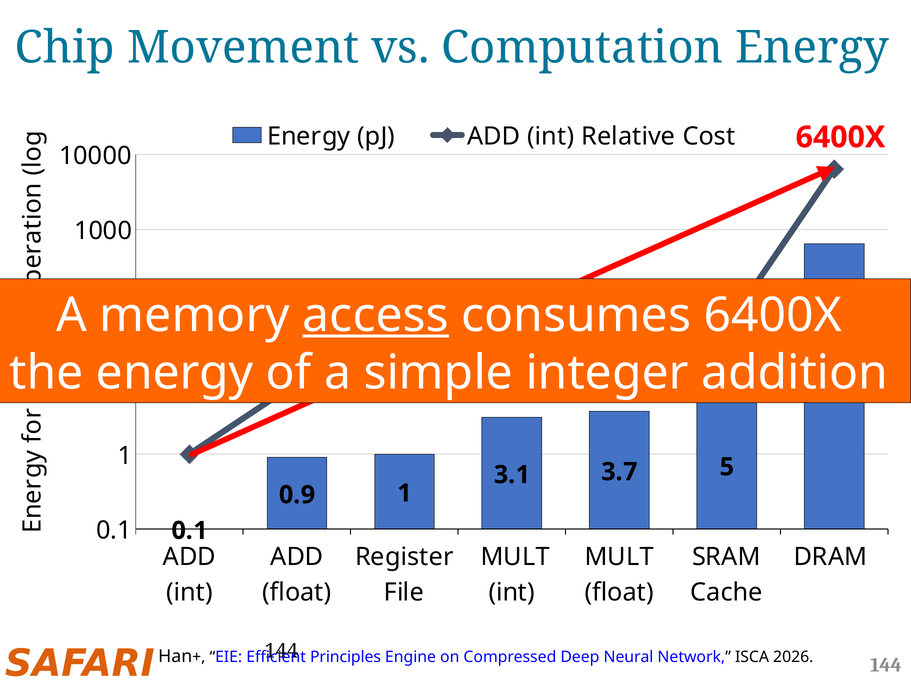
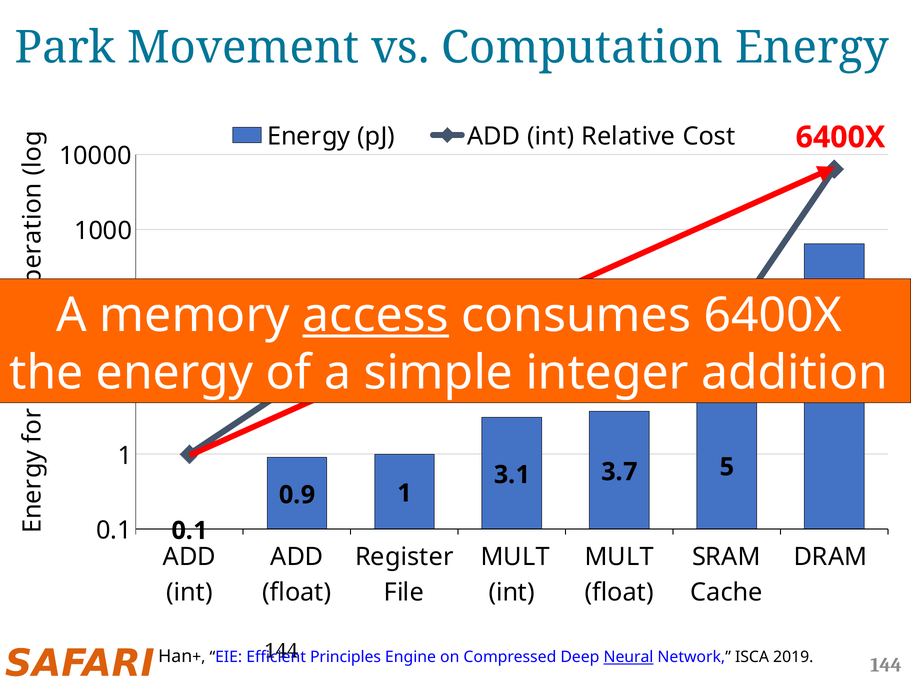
Chip: Chip -> Park
Neural underline: none -> present
2026: 2026 -> 2019
